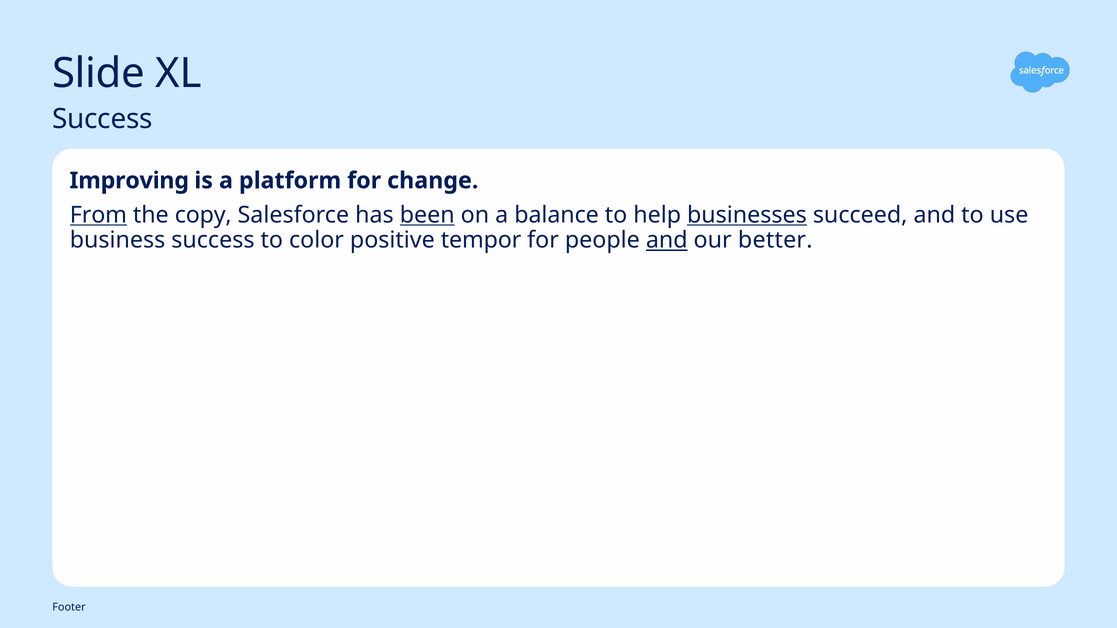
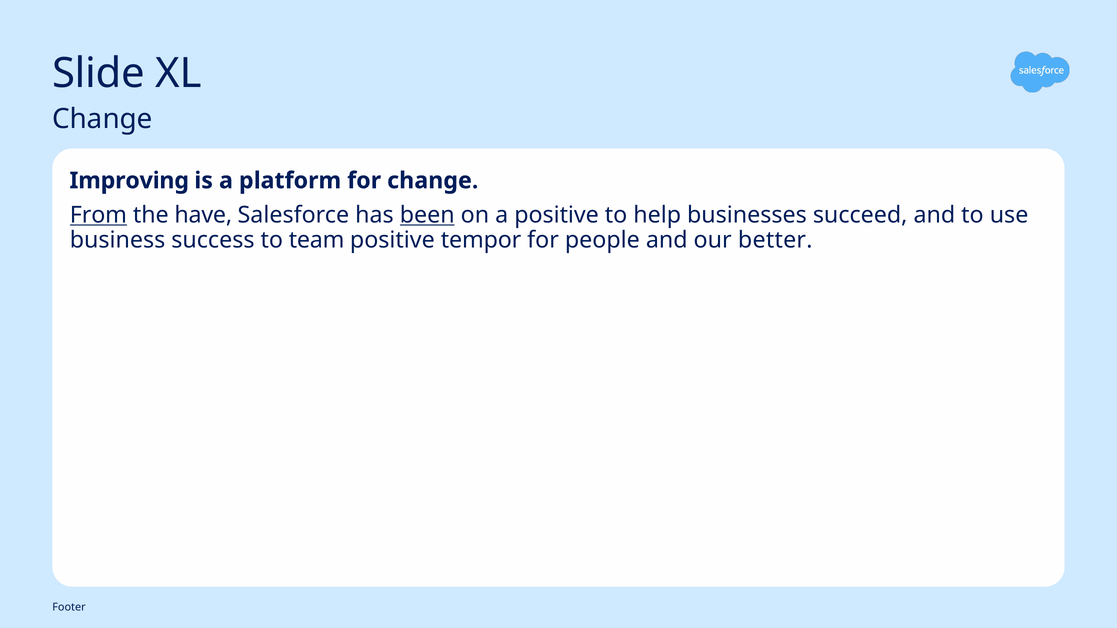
Success at (102, 119): Success -> Change
copy: copy -> have
a balance: balance -> positive
businesses underline: present -> none
color: color -> team
and at (667, 240) underline: present -> none
